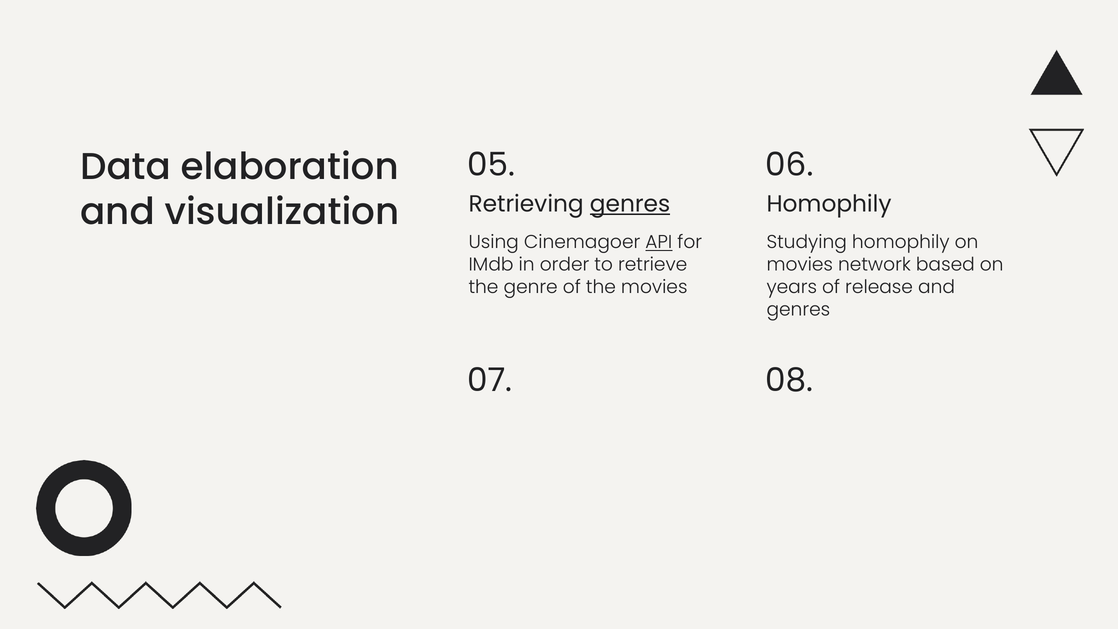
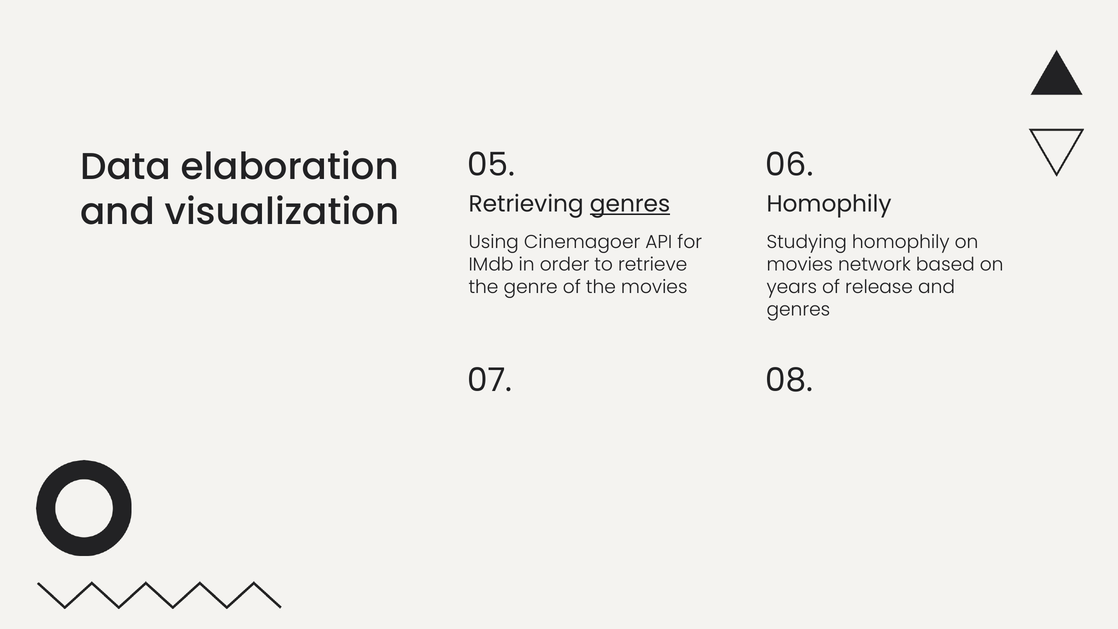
API underline: present -> none
